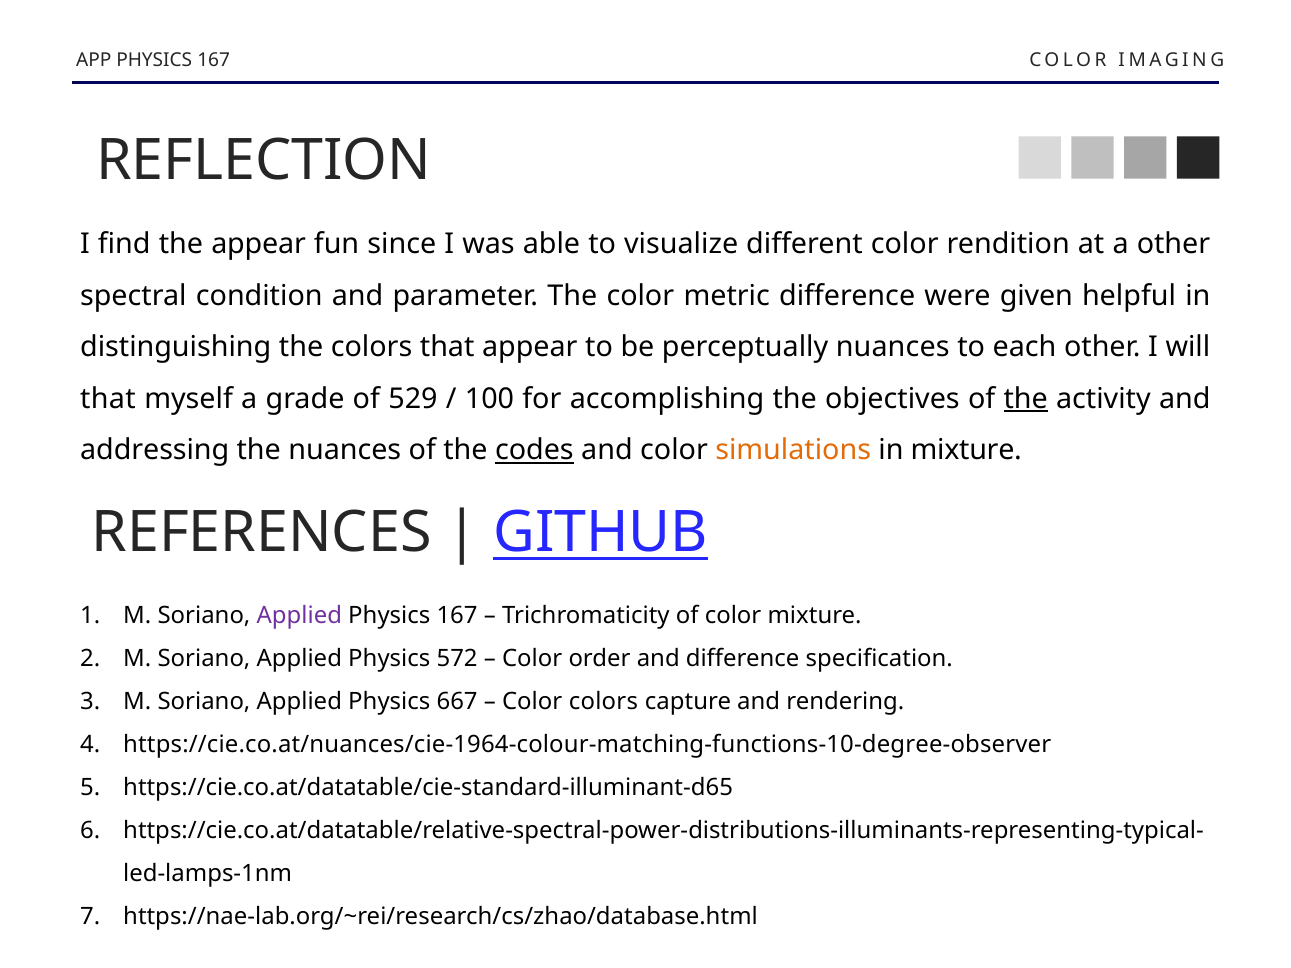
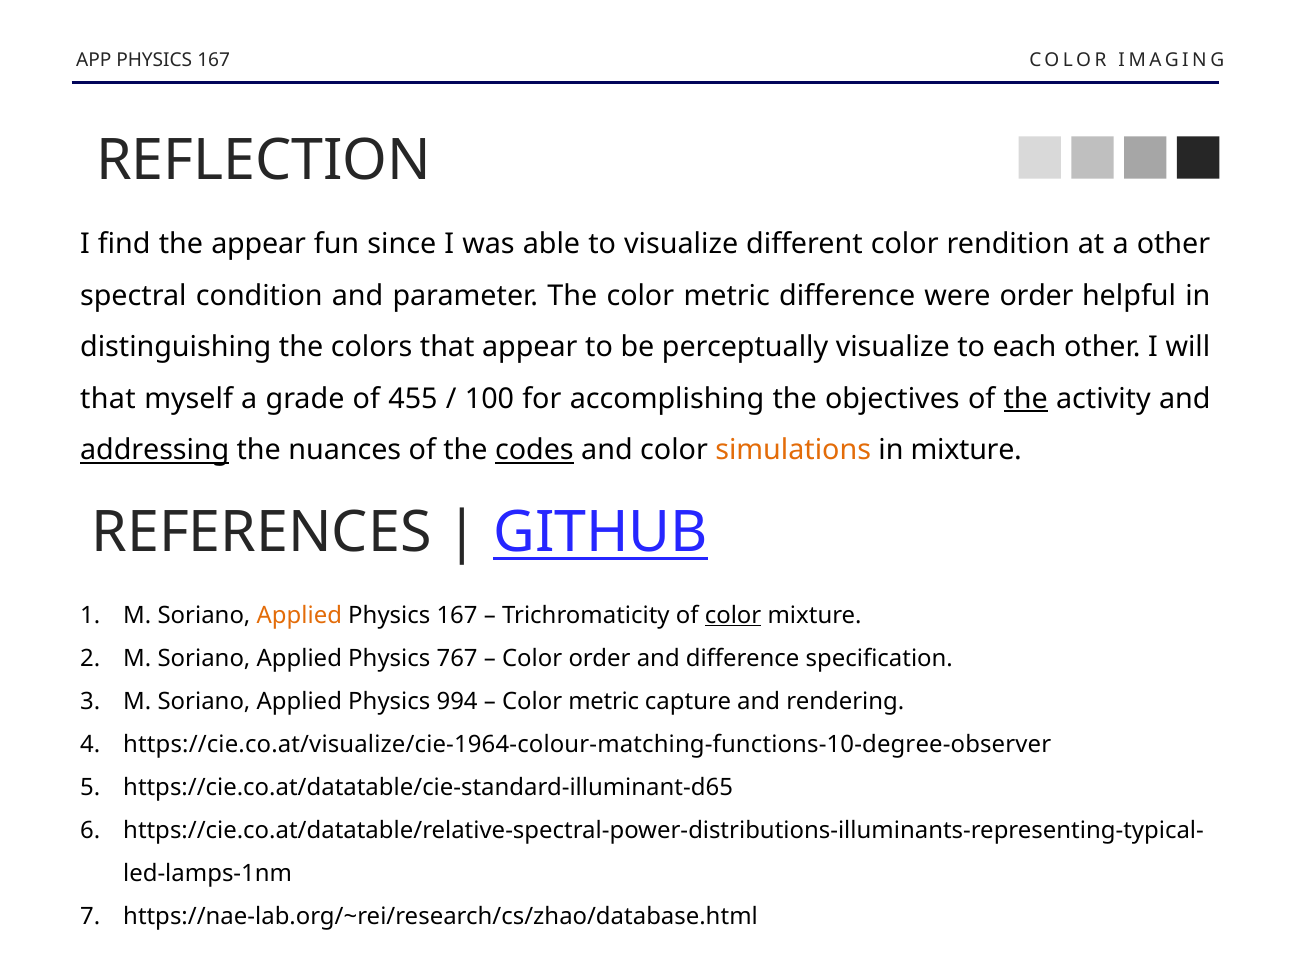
were given: given -> order
perceptually nuances: nuances -> visualize
529: 529 -> 455
addressing underline: none -> present
Applied at (299, 616) colour: purple -> orange
color at (733, 616) underline: none -> present
572: 572 -> 767
667: 667 -> 994
colors at (603, 702): colors -> metric
https://cie.co.at/nuances/cie-1964-colour-matching-functions-10-degree-observer: https://cie.co.at/nuances/cie-1964-colour-matching-functions-10-degree-observer -> https://cie.co.at/visualize/cie-1964-colour-matching-functions-10-degree-observer
